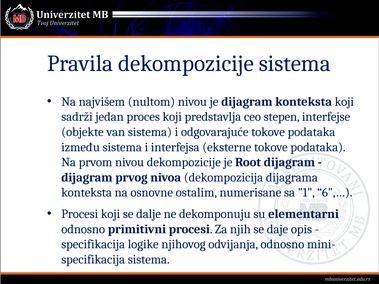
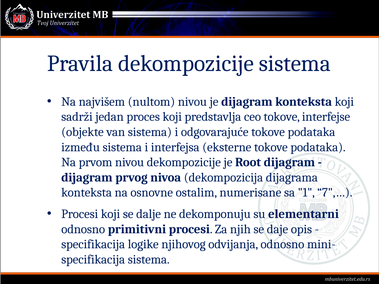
ceo stepen: stepen -> tokove
6",…: 6",… -> 7",…
